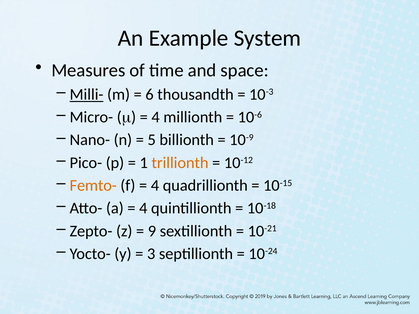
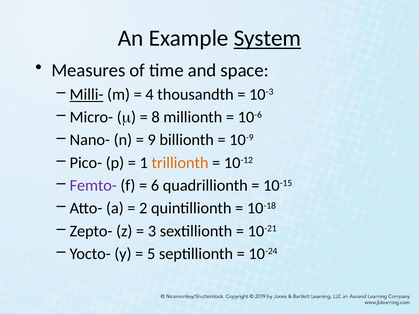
System underline: none -> present
6: 6 -> 4
4 at (156, 117): 4 -> 8
5: 5 -> 9
Femto- colour: orange -> purple
4 at (155, 186): 4 -> 6
4 at (143, 208): 4 -> 2
9: 9 -> 3
3: 3 -> 5
